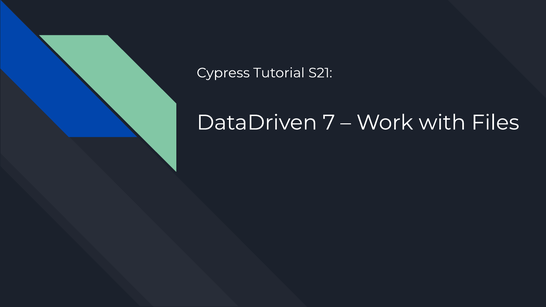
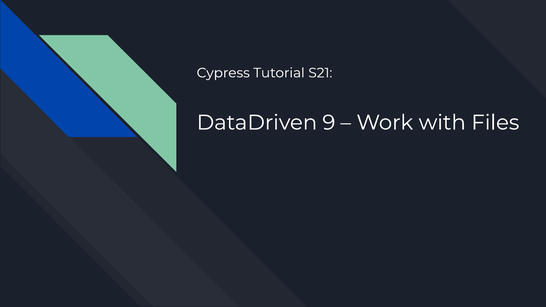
7: 7 -> 9
